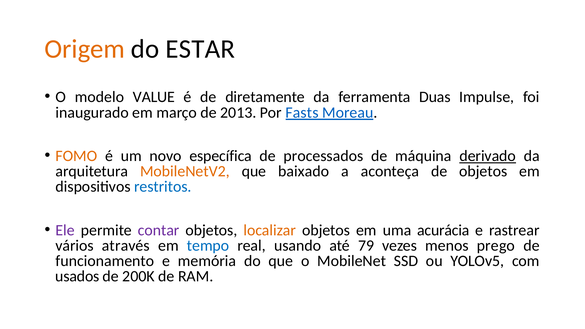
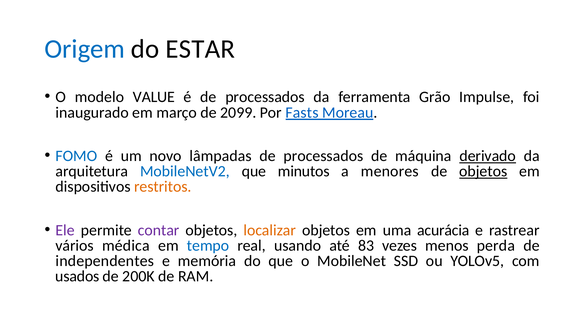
Origem colour: orange -> blue
é de diretamente: diretamente -> processados
Duas: Duas -> Grão
2013: 2013 -> 2099
FOMO colour: orange -> blue
específica: específica -> lâmpadas
MobileNetV2 colour: orange -> blue
baixado: baixado -> minutos
aconteça: aconteça -> menores
objetos at (483, 171) underline: none -> present
restritos colour: blue -> orange
através: através -> médica
79: 79 -> 83
prego: prego -> perda
funcionamento: funcionamento -> independentes
